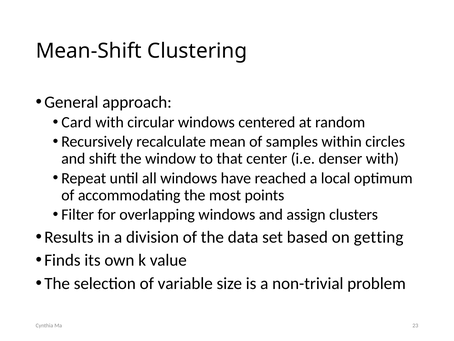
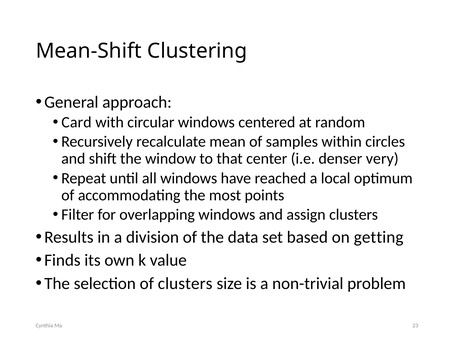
denser with: with -> very
of variable: variable -> clusters
